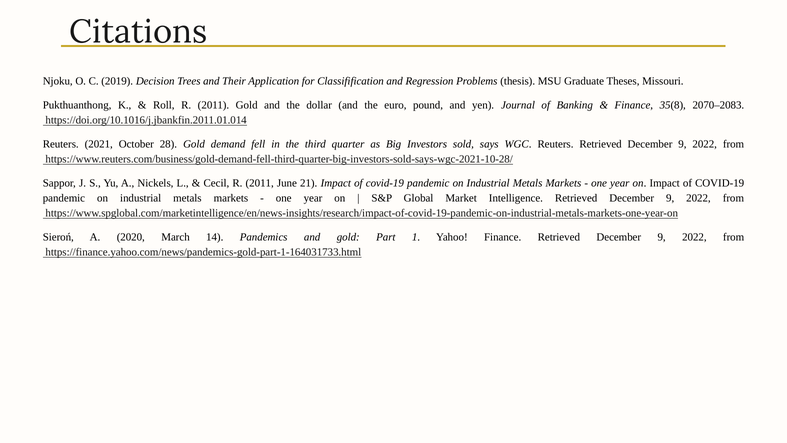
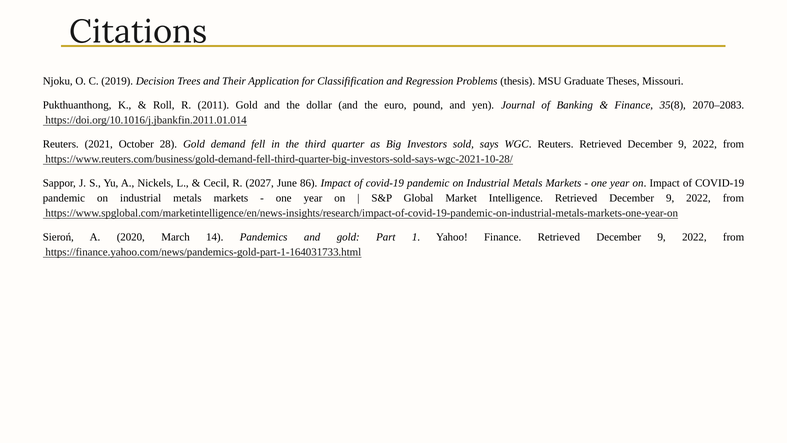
Cecil R 2011: 2011 -> 2027
21: 21 -> 86
